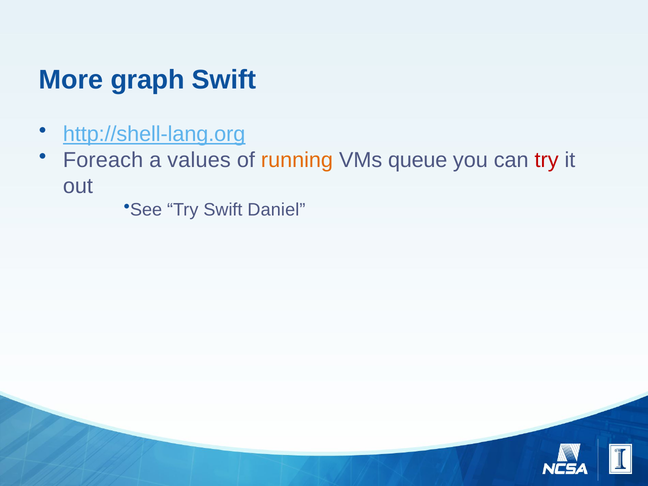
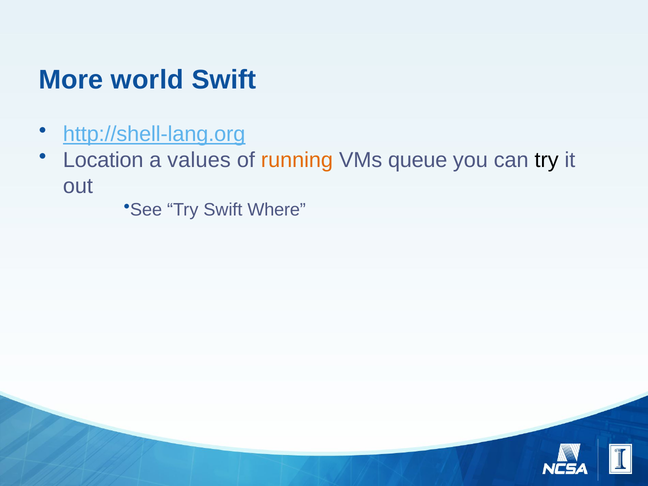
graph: graph -> world
Foreach: Foreach -> Location
try at (547, 160) colour: red -> black
Daniel: Daniel -> Where
